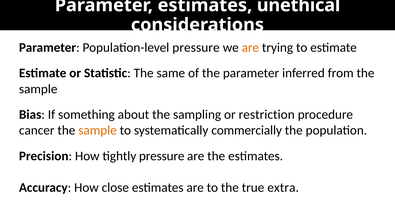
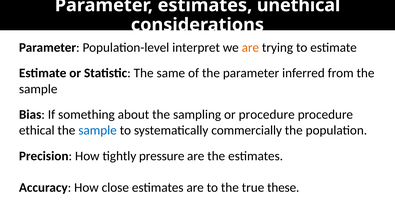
Population-level pressure: pressure -> interpret
or restriction: restriction -> procedure
cancer: cancer -> ethical
sample at (98, 130) colour: orange -> blue
extra: extra -> these
